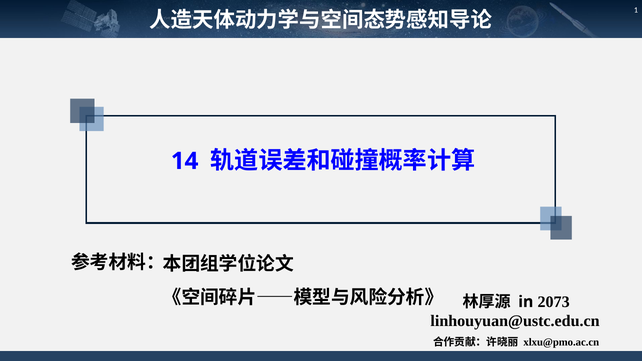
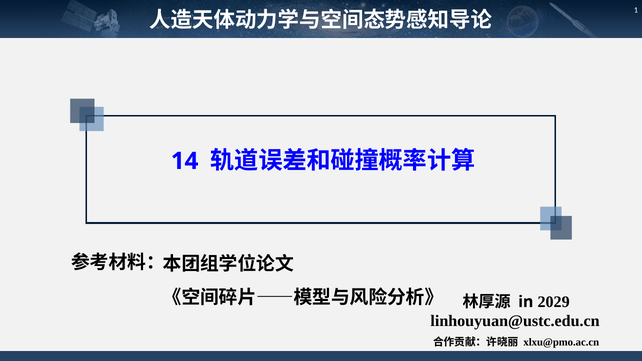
2073: 2073 -> 2029
